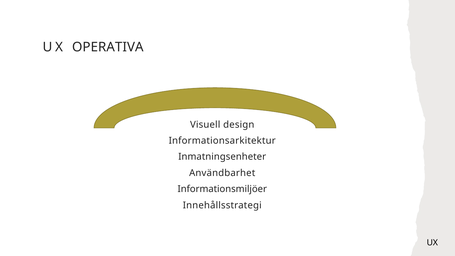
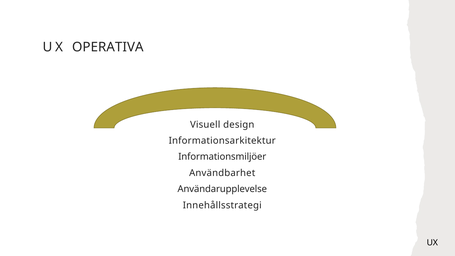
Inmatningsenheter: Inmatningsenheter -> Informationsmiljöer
Informationsmiljöer: Informationsmiljöer -> Användarupplevelse
